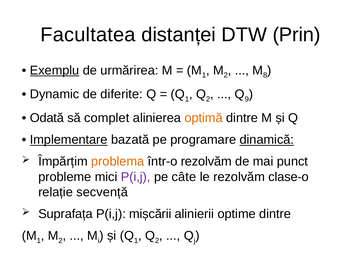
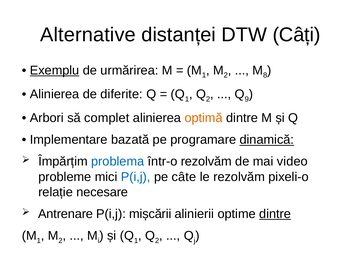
Facultatea: Facultatea -> Alternative
Prin: Prin -> Câți
Dynamic at (55, 94): Dynamic -> Alinierea
Odată: Odată -> Arbori
Implementare underline: present -> none
problema colour: orange -> blue
punct: punct -> video
P(i,j at (136, 177) colour: purple -> blue
clase-o: clase-o -> pixeli-o
secvență: secvență -> necesare
Suprafața: Suprafața -> Antrenare
dintre at (275, 214) underline: none -> present
